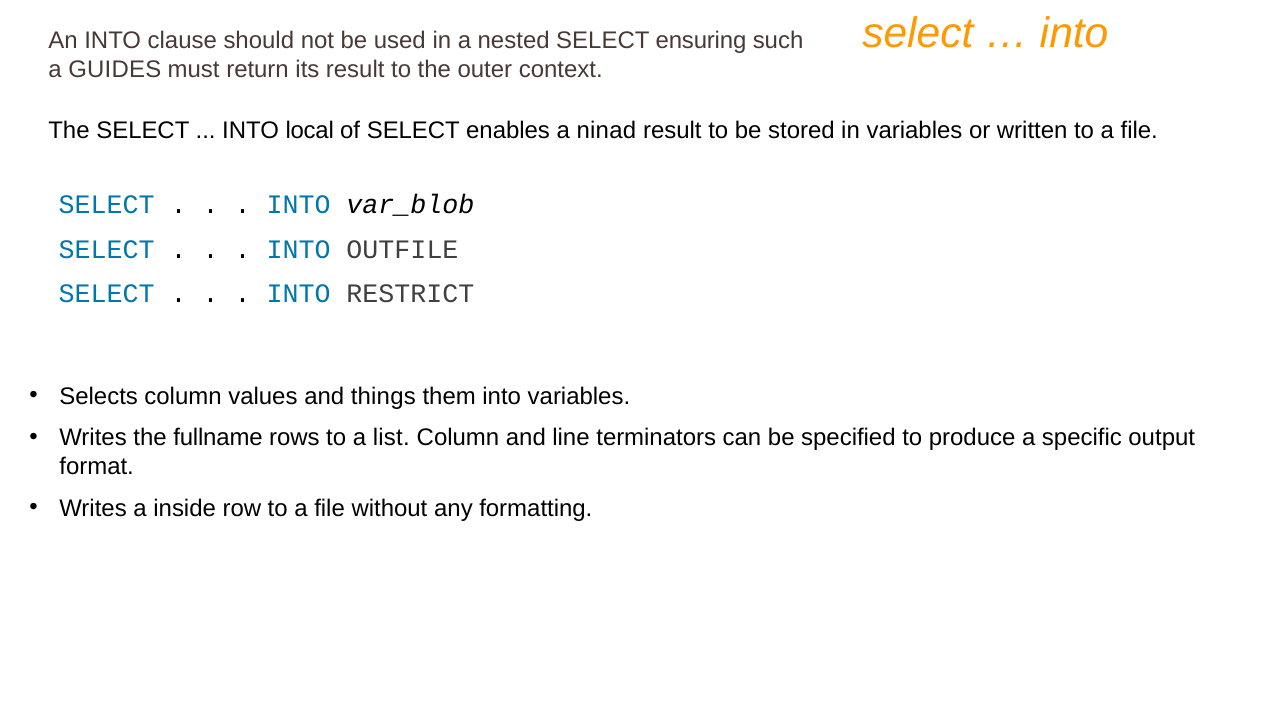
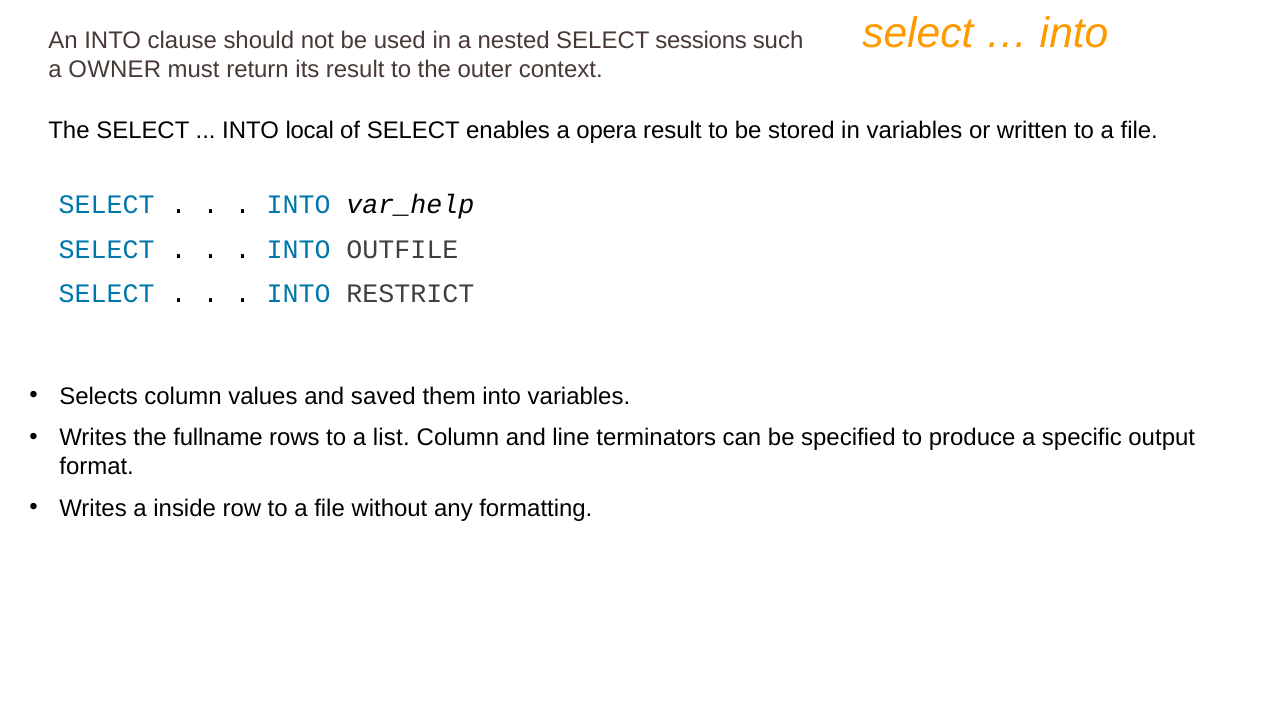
ensuring: ensuring -> sessions
GUIDES: GUIDES -> OWNER
ninad: ninad -> opera
var_blob: var_blob -> var_help
things: things -> saved
